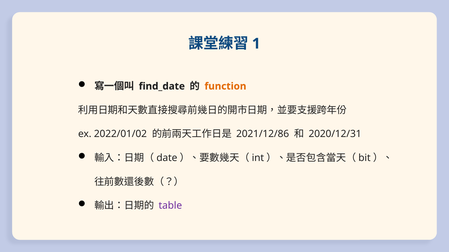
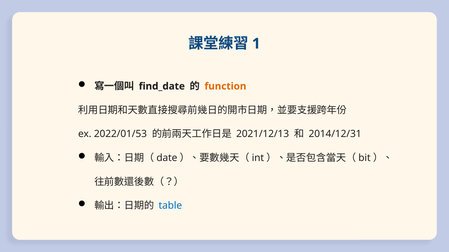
2022/01/02: 2022/01/02 -> 2022/01/53
2021/12/86: 2021/12/86 -> 2021/12/13
2020/12/31: 2020/12/31 -> 2014/12/31
table colour: purple -> blue
